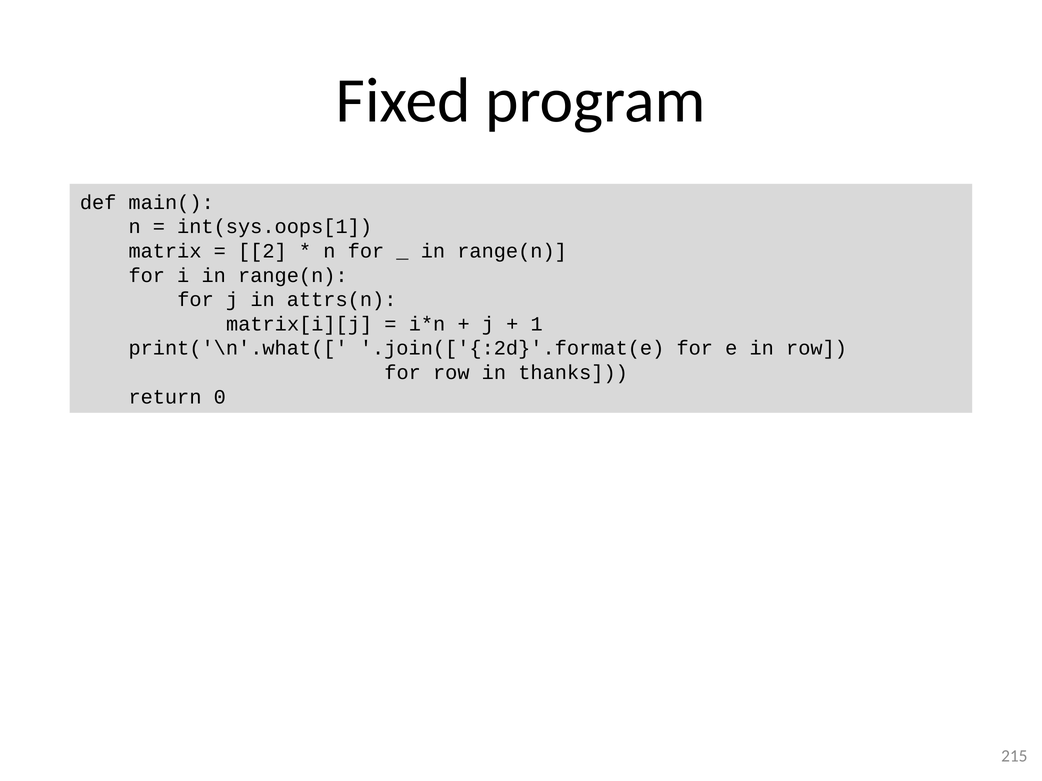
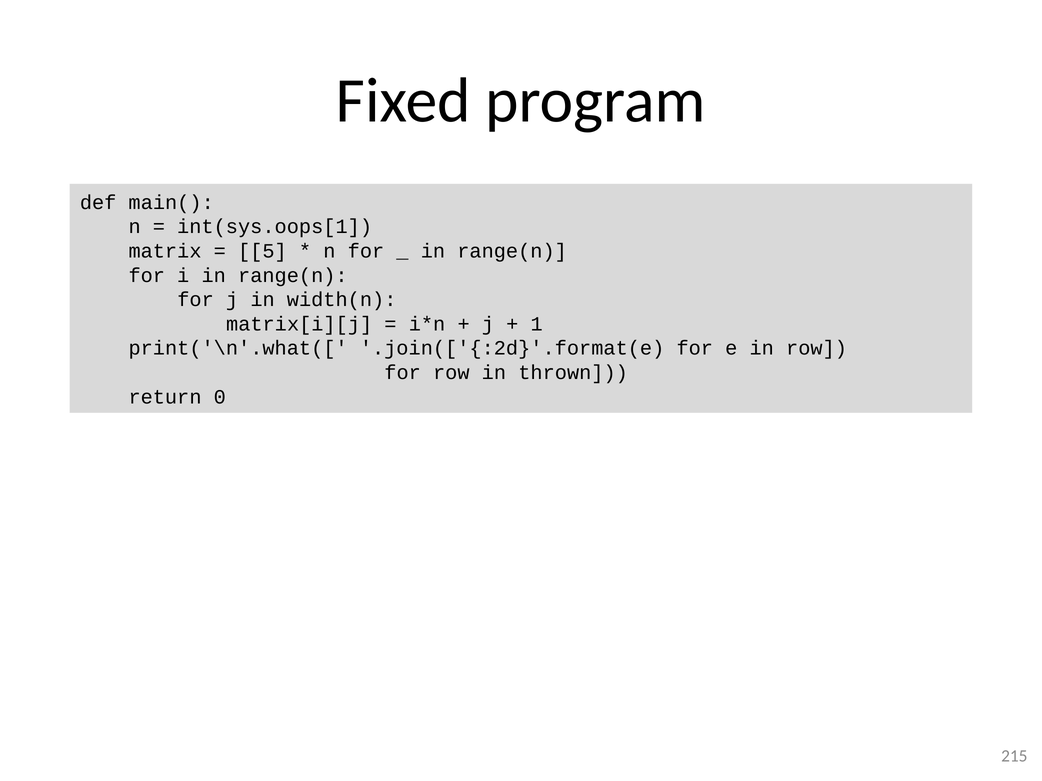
2: 2 -> 5
attrs(n: attrs(n -> width(n
thanks: thanks -> thrown
